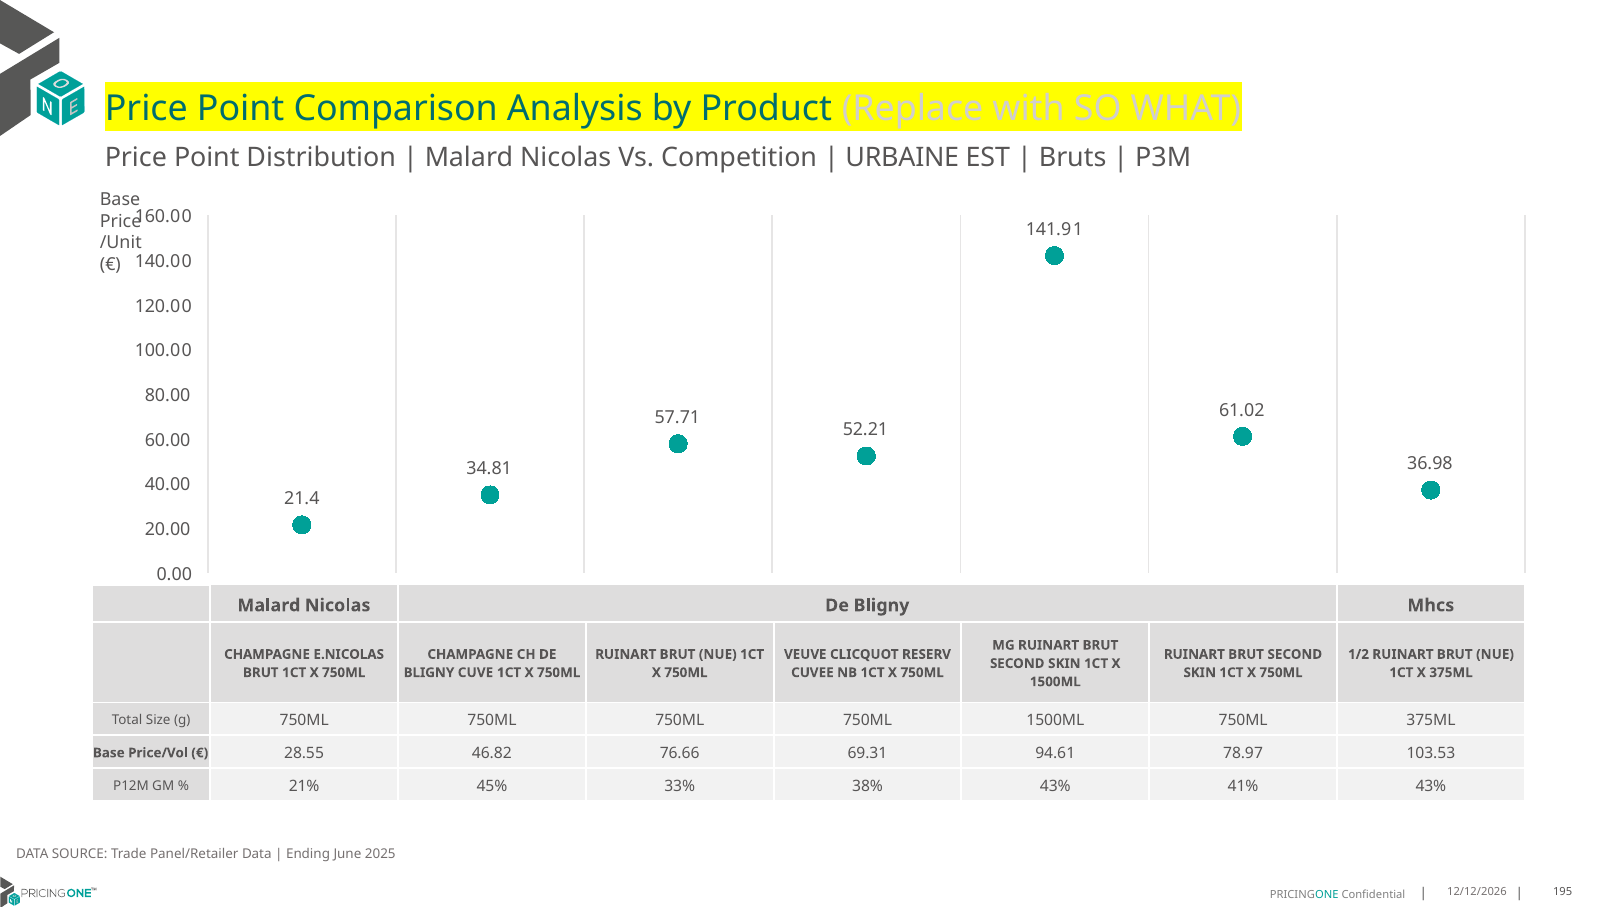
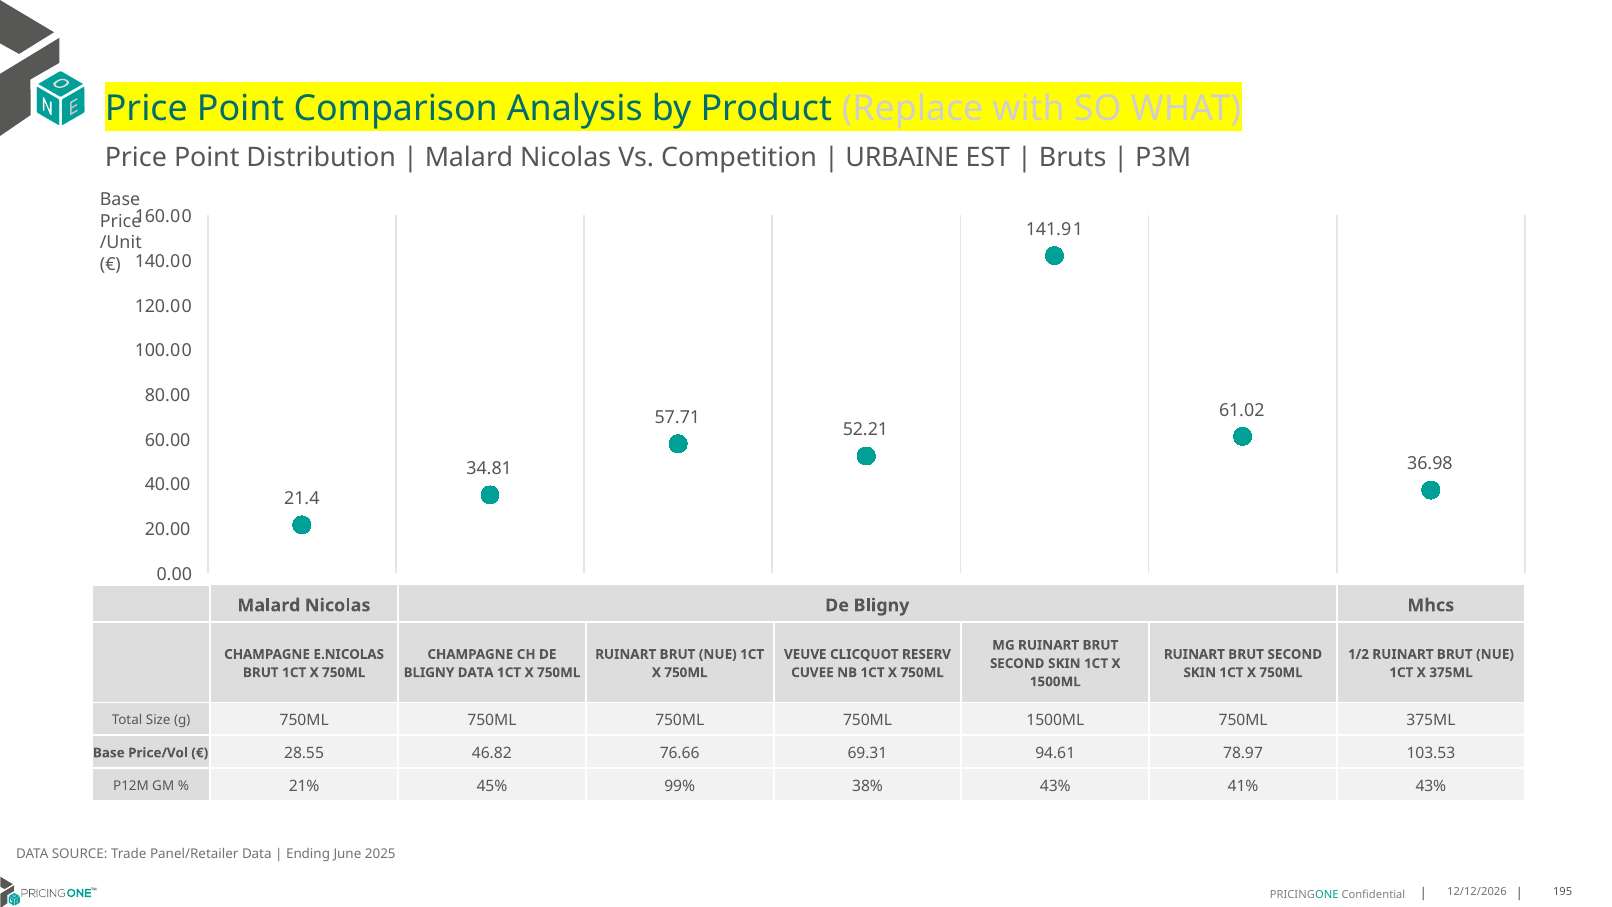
BLIGNY CUVE: CUVE -> DATA
33%: 33% -> 99%
